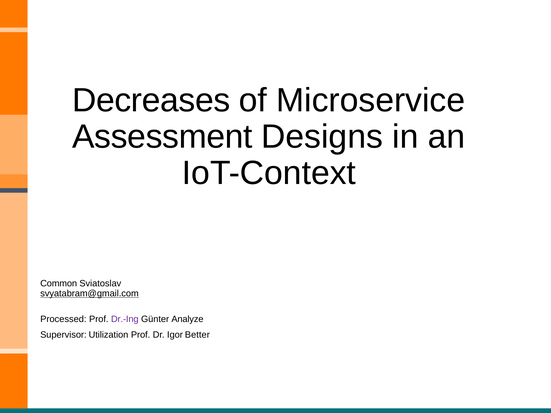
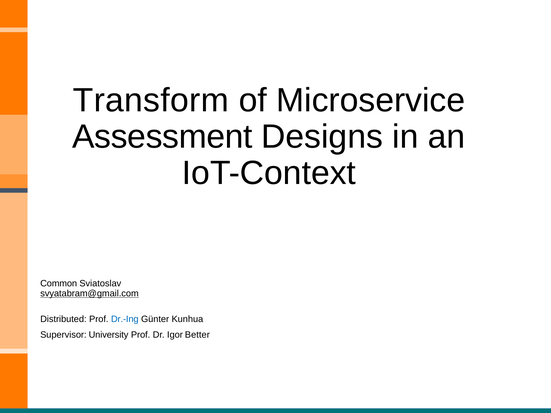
Decreases: Decreases -> Transform
Processed: Processed -> Distributed
Dr.-Ing colour: purple -> blue
Analyze: Analyze -> Kunhua
Utilization: Utilization -> University
